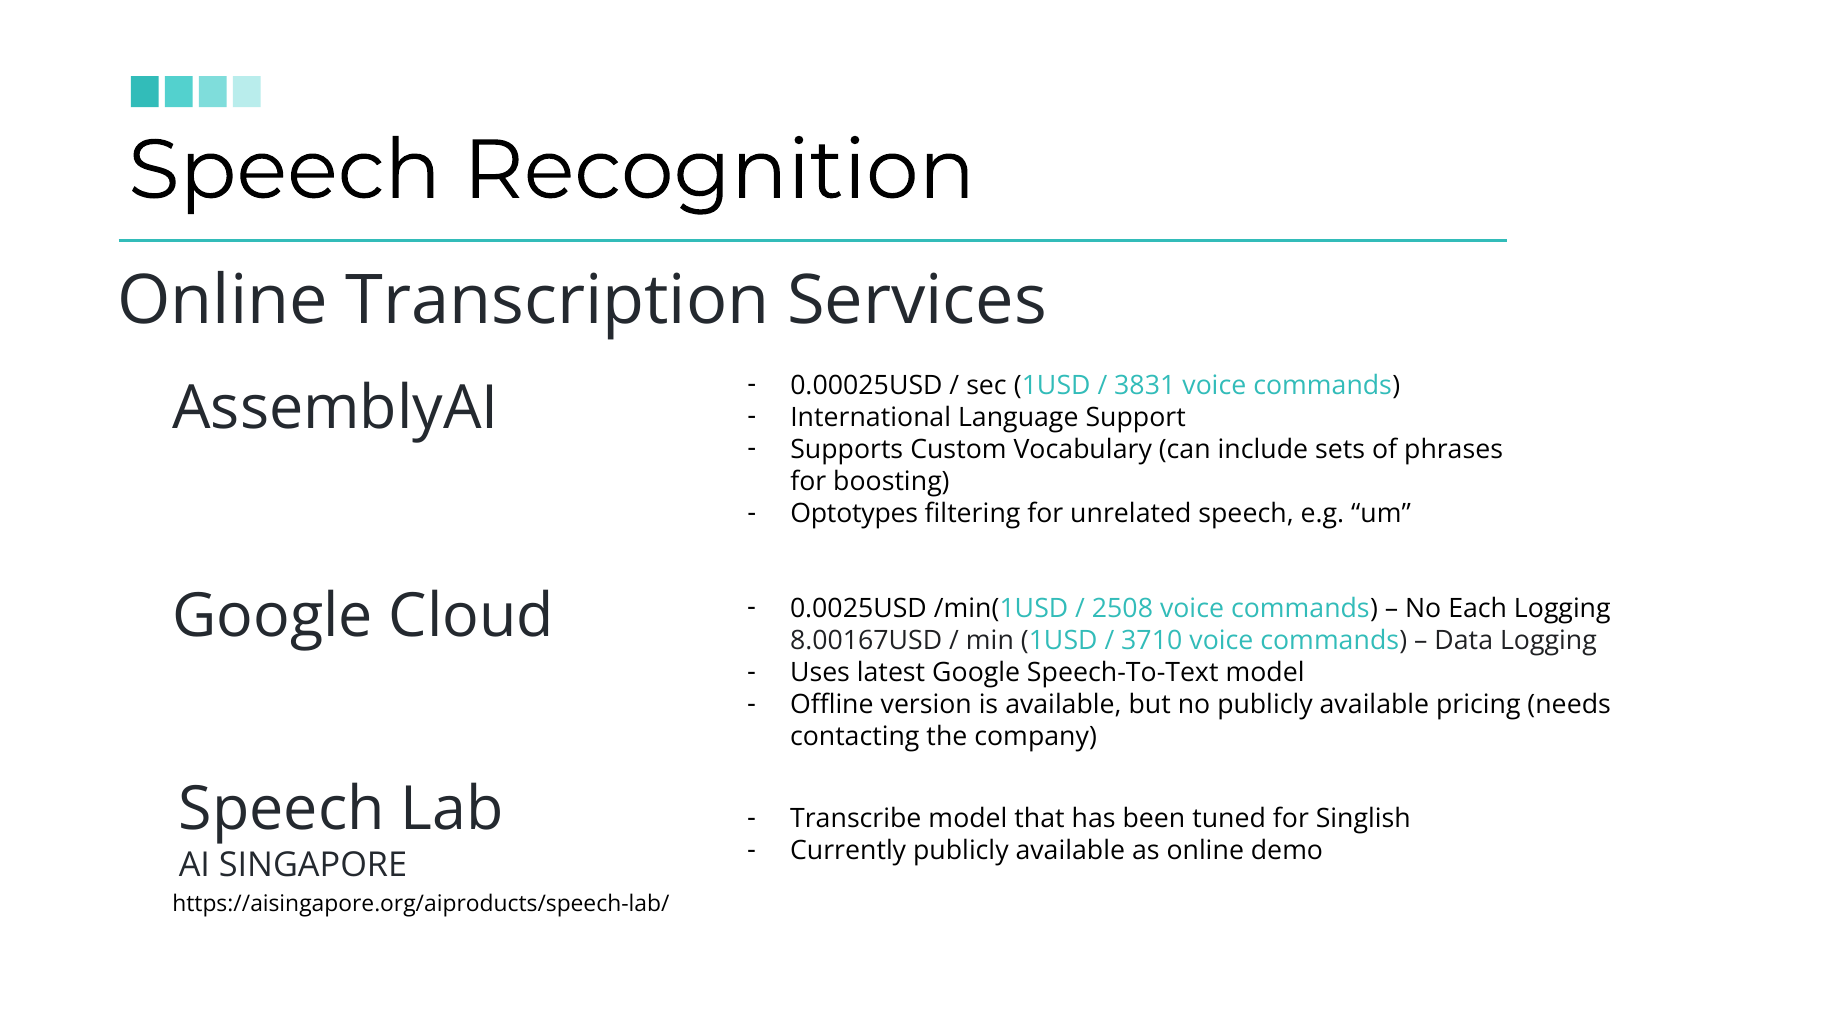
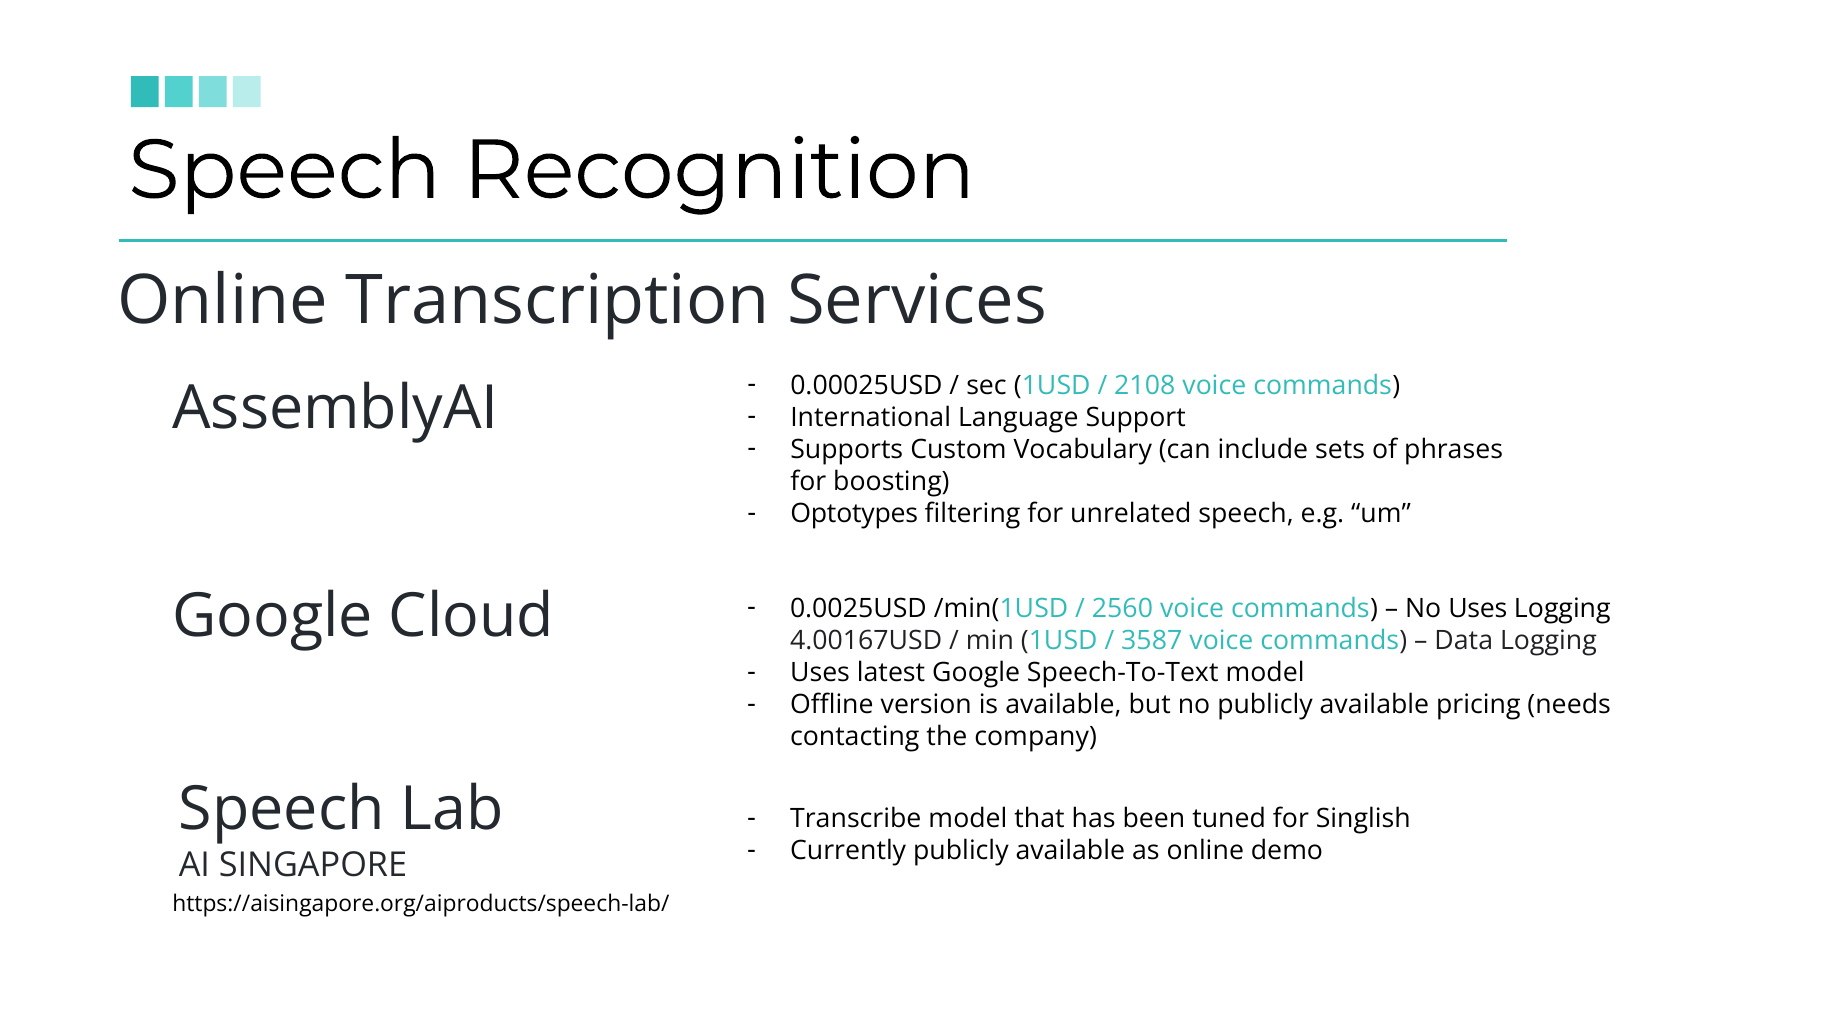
3831: 3831 -> 2108
2508: 2508 -> 2560
No Each: Each -> Uses
8.00167USD: 8.00167USD -> 4.00167USD
3710: 3710 -> 3587
